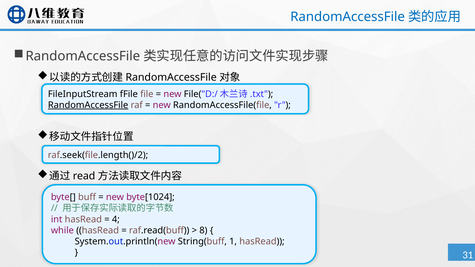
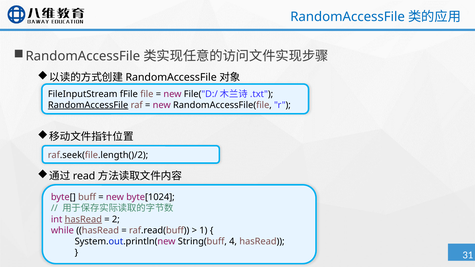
hasRead at (83, 219) underline: none -> present
4: 4 -> 2
8: 8 -> 1
1: 1 -> 4
